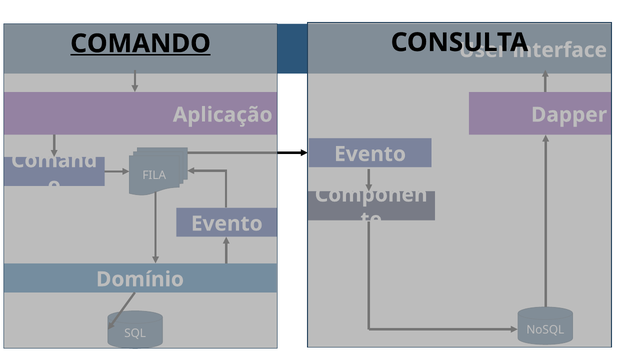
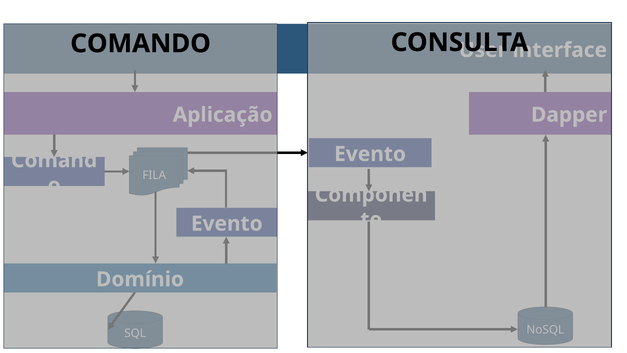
COMANDO underline: present -> none
